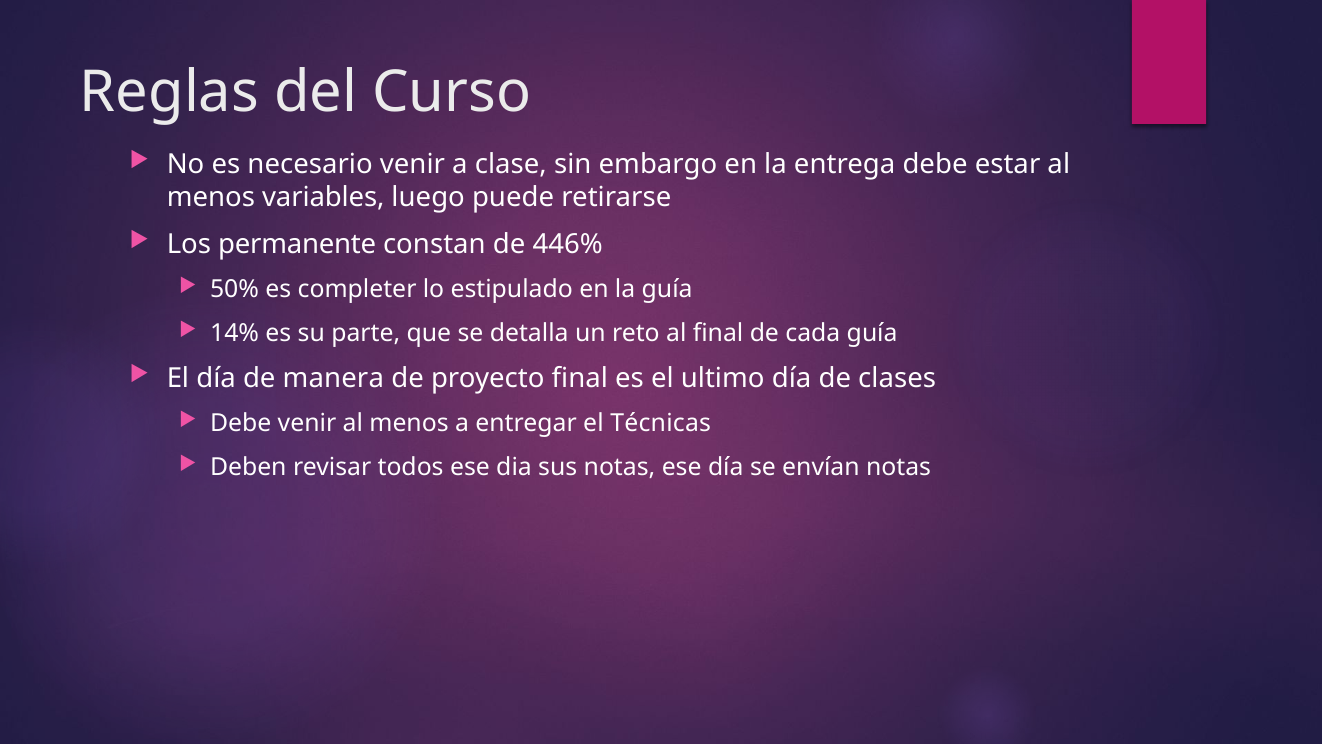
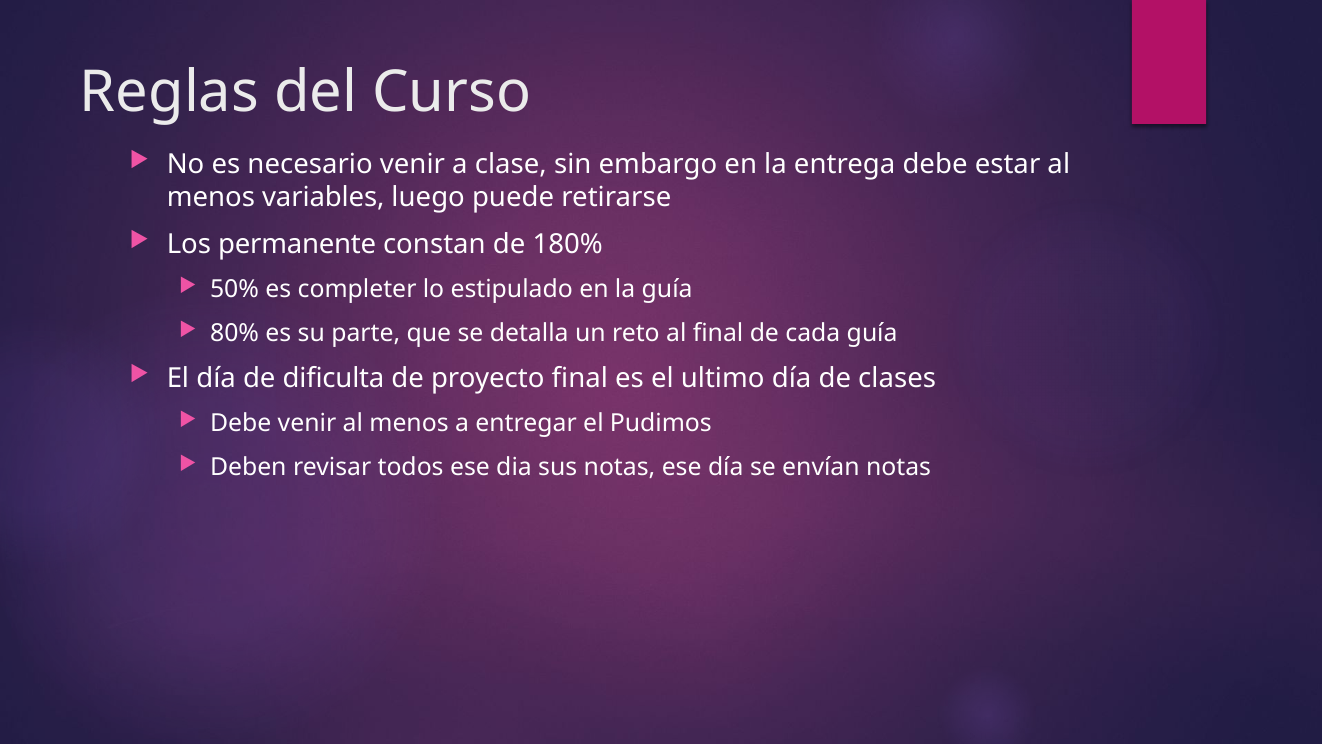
446%: 446% -> 180%
14%: 14% -> 80%
manera: manera -> dificulta
Técnicas: Técnicas -> Pudimos
